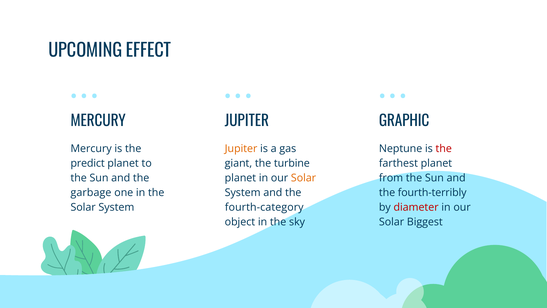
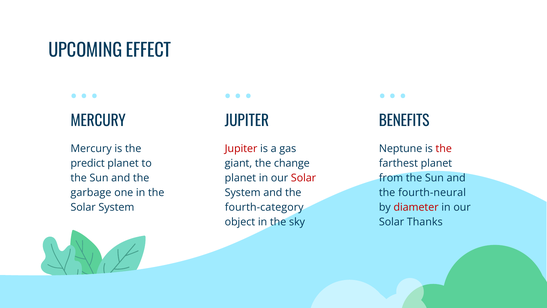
GRAPHIC: GRAPHIC -> BENEFITS
Jupiter at (241, 148) colour: orange -> red
turbine: turbine -> change
Solar at (304, 178) colour: orange -> red
fourth-terribly: fourth-terribly -> fourth-neural
Biggest: Biggest -> Thanks
